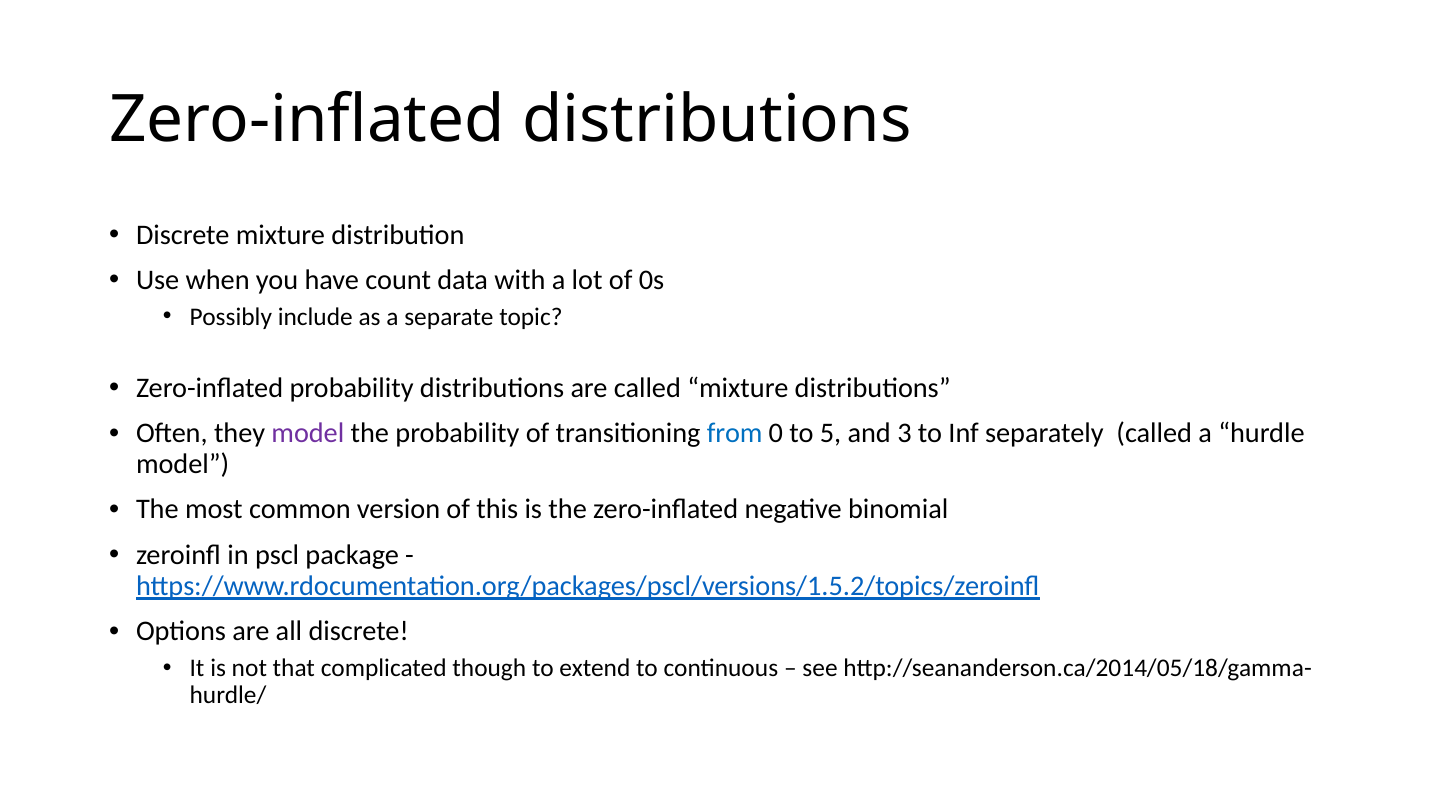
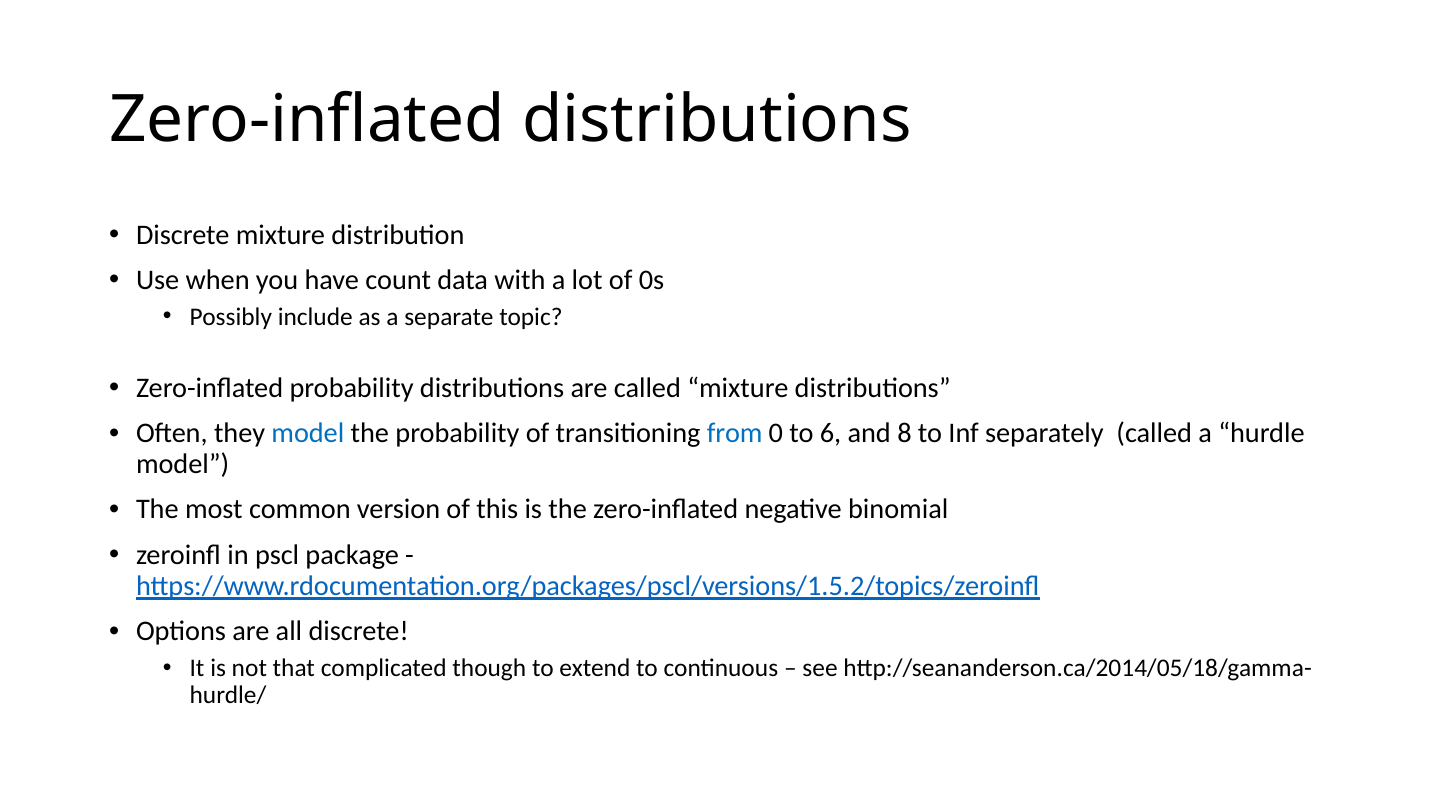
model at (308, 434) colour: purple -> blue
5: 5 -> 6
3: 3 -> 8
